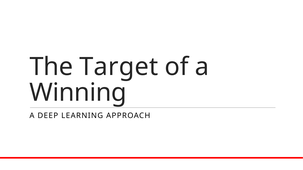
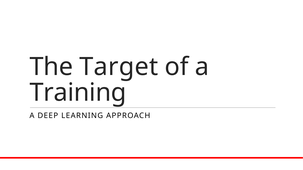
Winning: Winning -> Training
